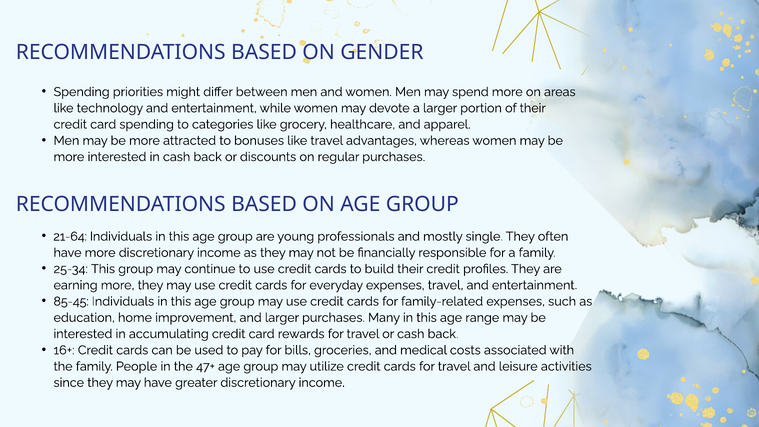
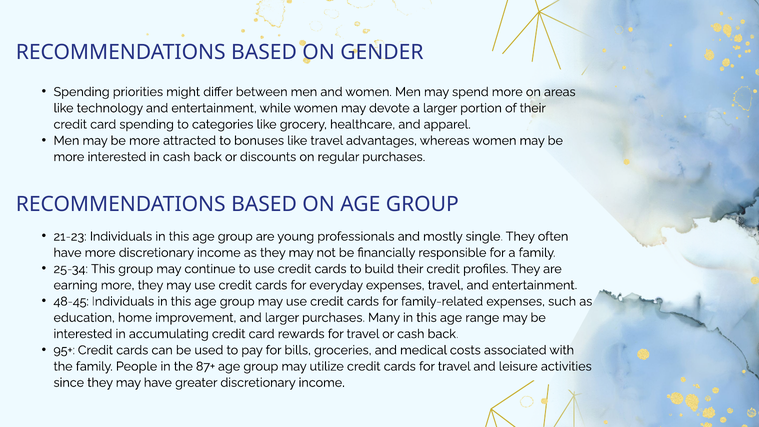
21-64: 21-64 -> 21-23
85-45: 85-45 -> 48-45
16+: 16+ -> 95+
47+: 47+ -> 87+
